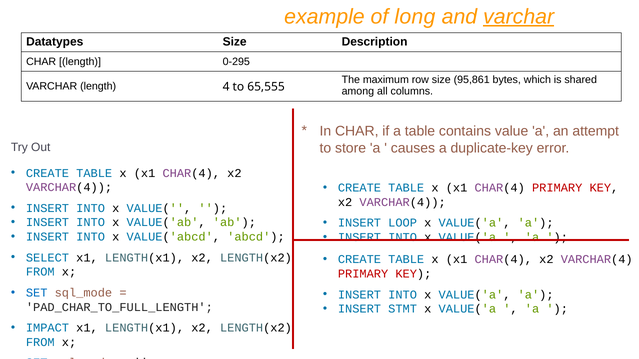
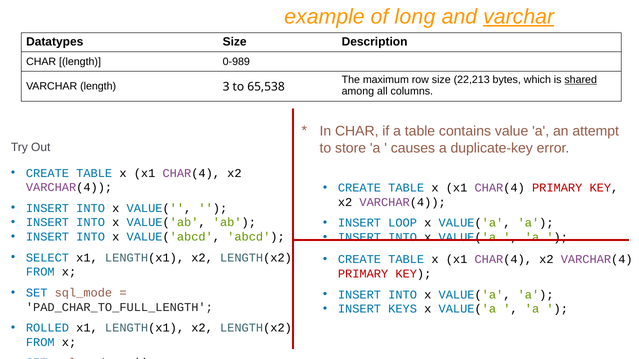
0-295: 0-295 -> 0-989
95,861: 95,861 -> 22,213
shared underline: none -> present
4: 4 -> 3
65,555: 65,555 -> 65,538
STMT: STMT -> KEYS
IMPACT: IMPACT -> ROLLED
